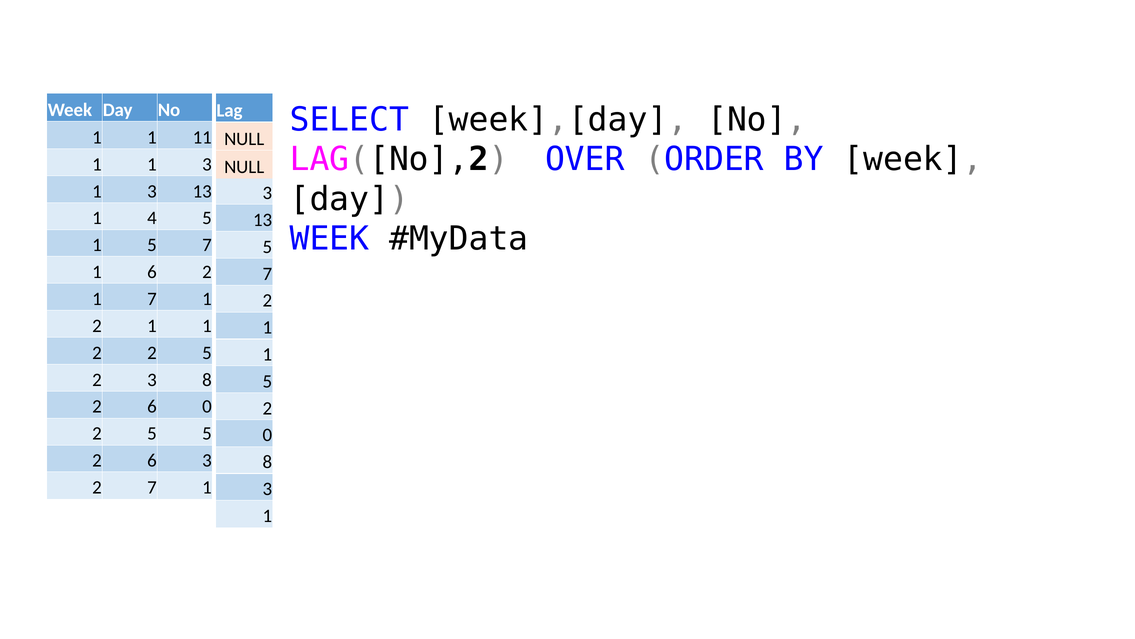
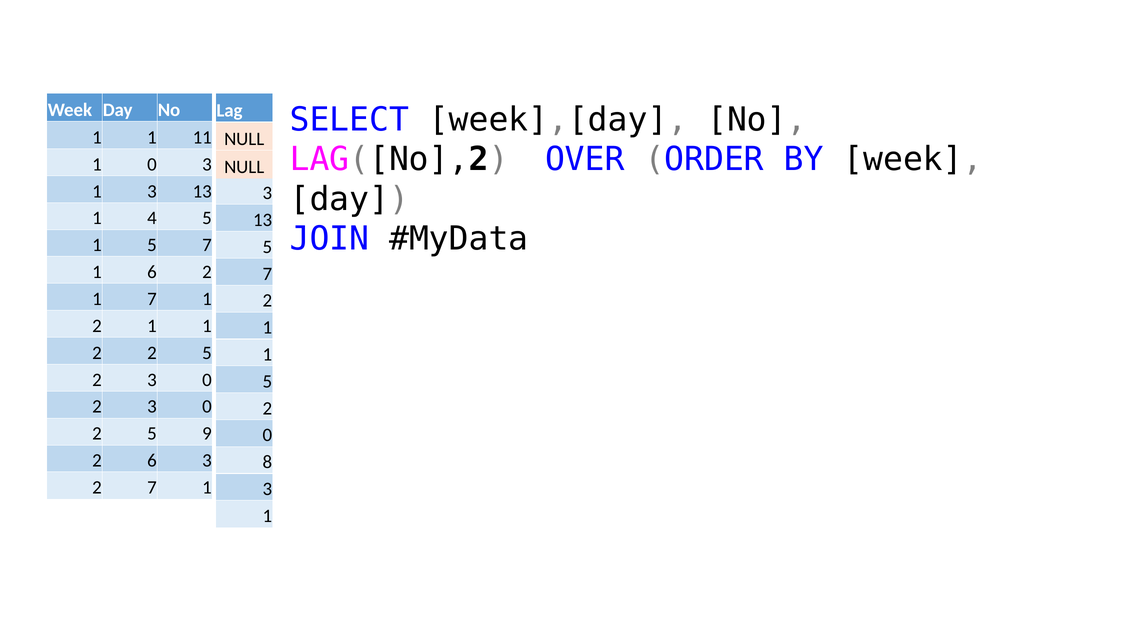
1 at (152, 164): 1 -> 0
WEEK at (330, 239): WEEK -> JOIN
8 at (207, 379): 8 -> 0
6 at (152, 406): 6 -> 3
5 5: 5 -> 9
